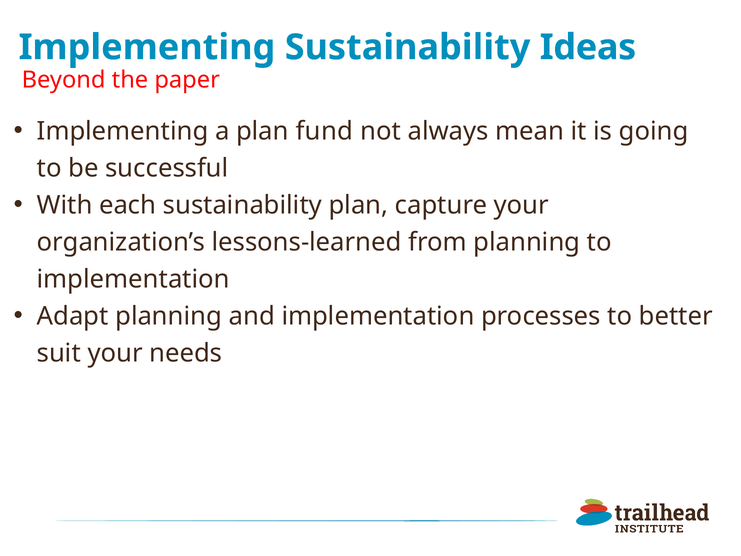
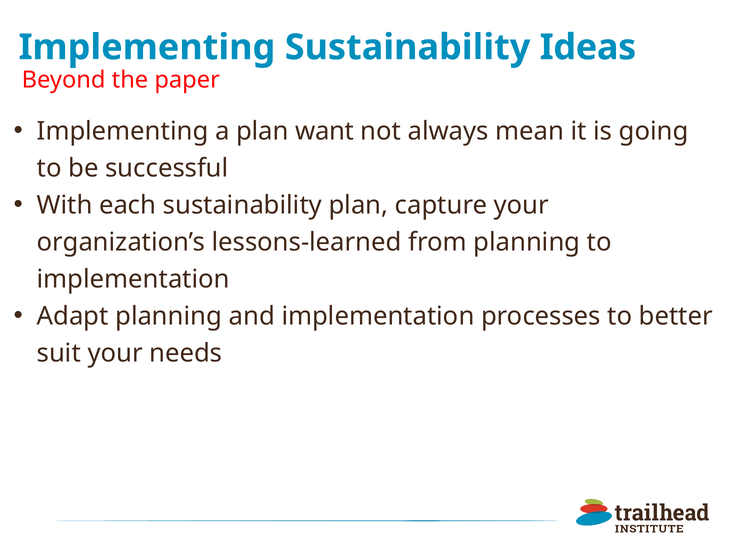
fund: fund -> want
